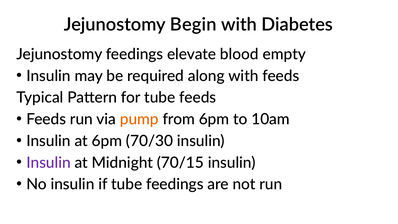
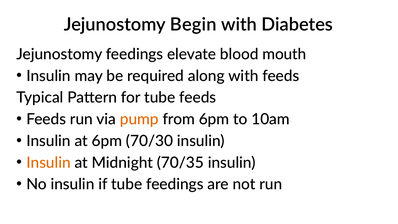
empty: empty -> mouth
Insulin at (48, 163) colour: purple -> orange
70/15: 70/15 -> 70/35
